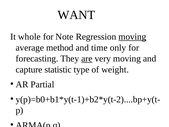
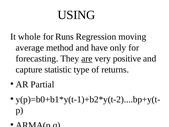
WANT: WANT -> USING
Note: Note -> Runs
moving at (132, 37) underline: present -> none
time: time -> have
very moving: moving -> positive
weight: weight -> returns
